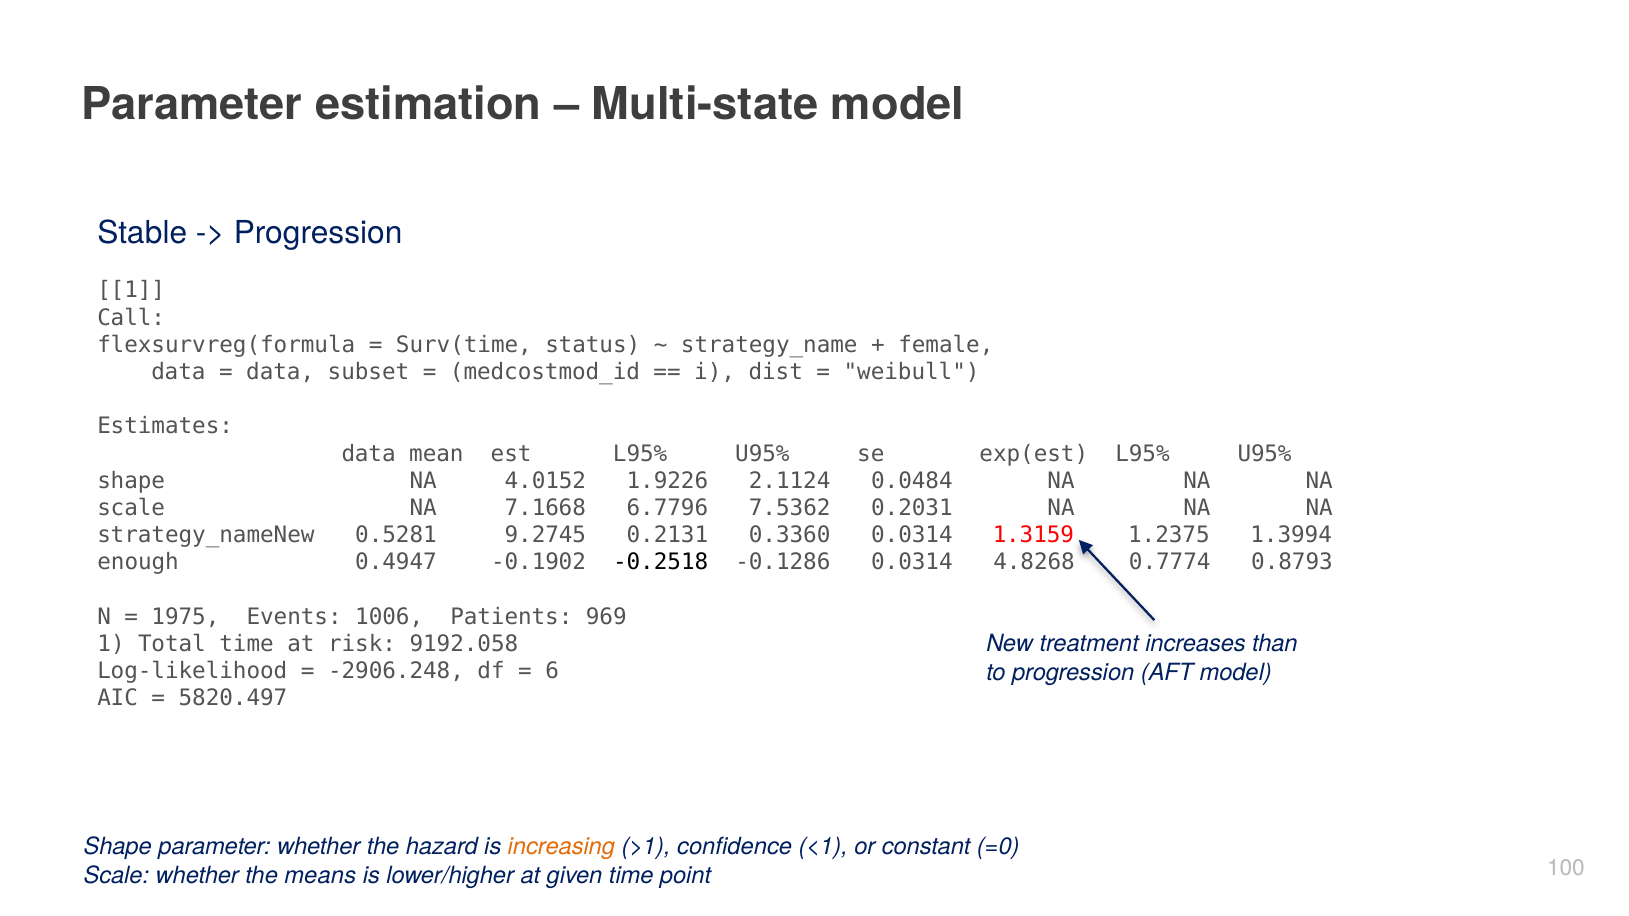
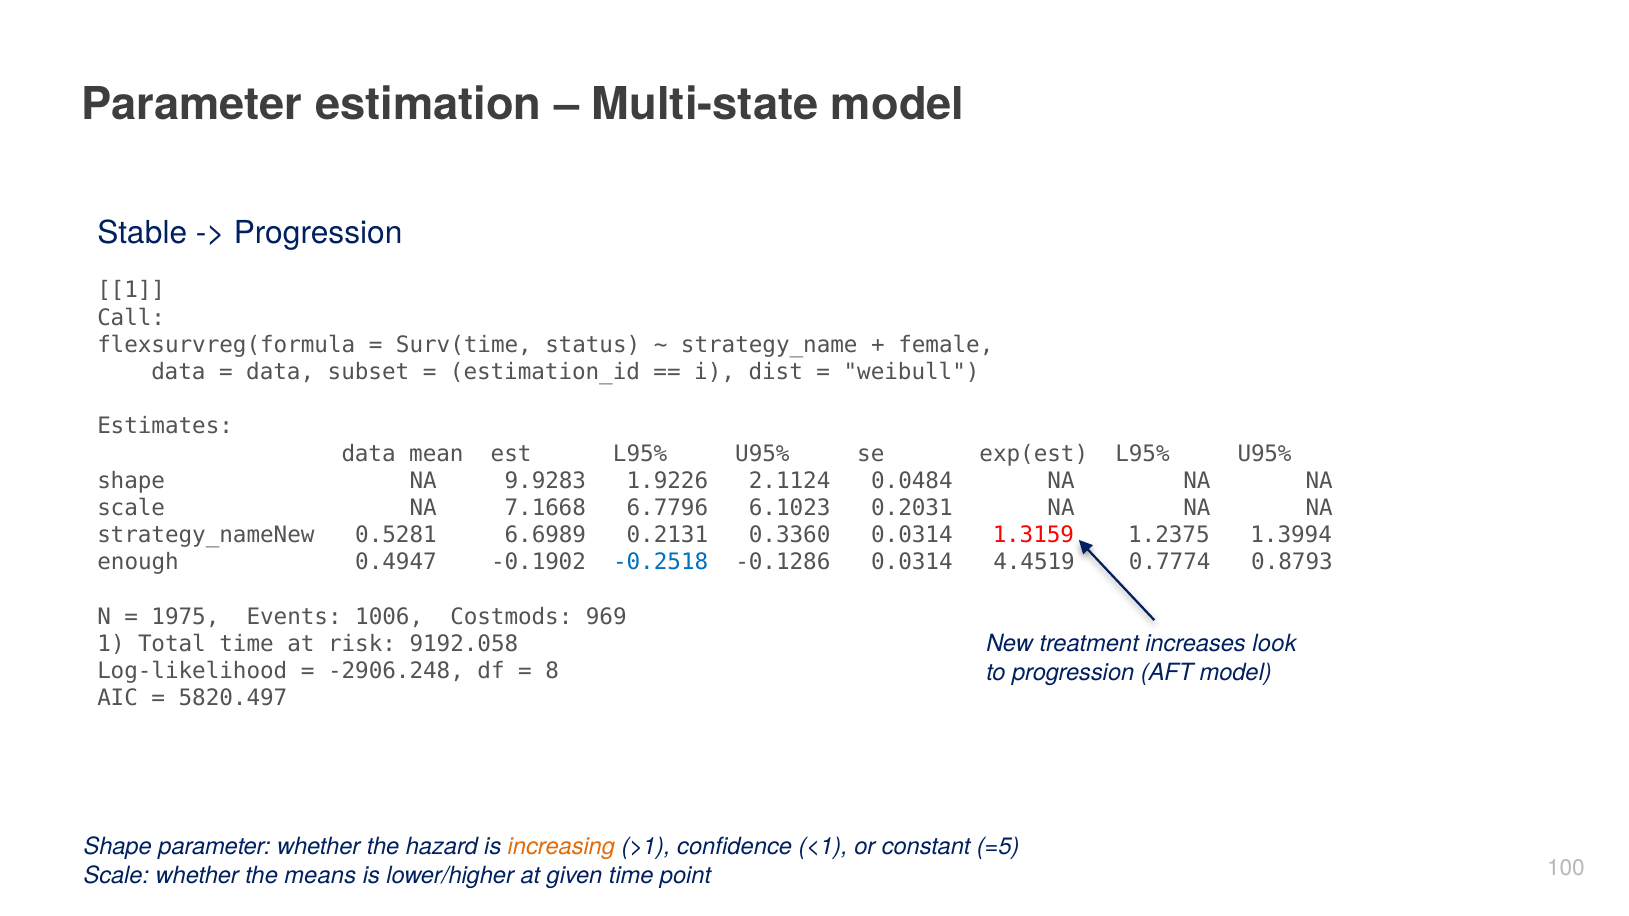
medcostmod_id: medcostmod_id -> estimation_id
4.0152: 4.0152 -> 9.9283
7.5362: 7.5362 -> 6.1023
9.2745: 9.2745 -> 6.6989
-0.2518 colour: black -> blue
4.8268: 4.8268 -> 4.4519
Patients: Patients -> Costmods
than: than -> look
6: 6 -> 8
=0: =0 -> =5
